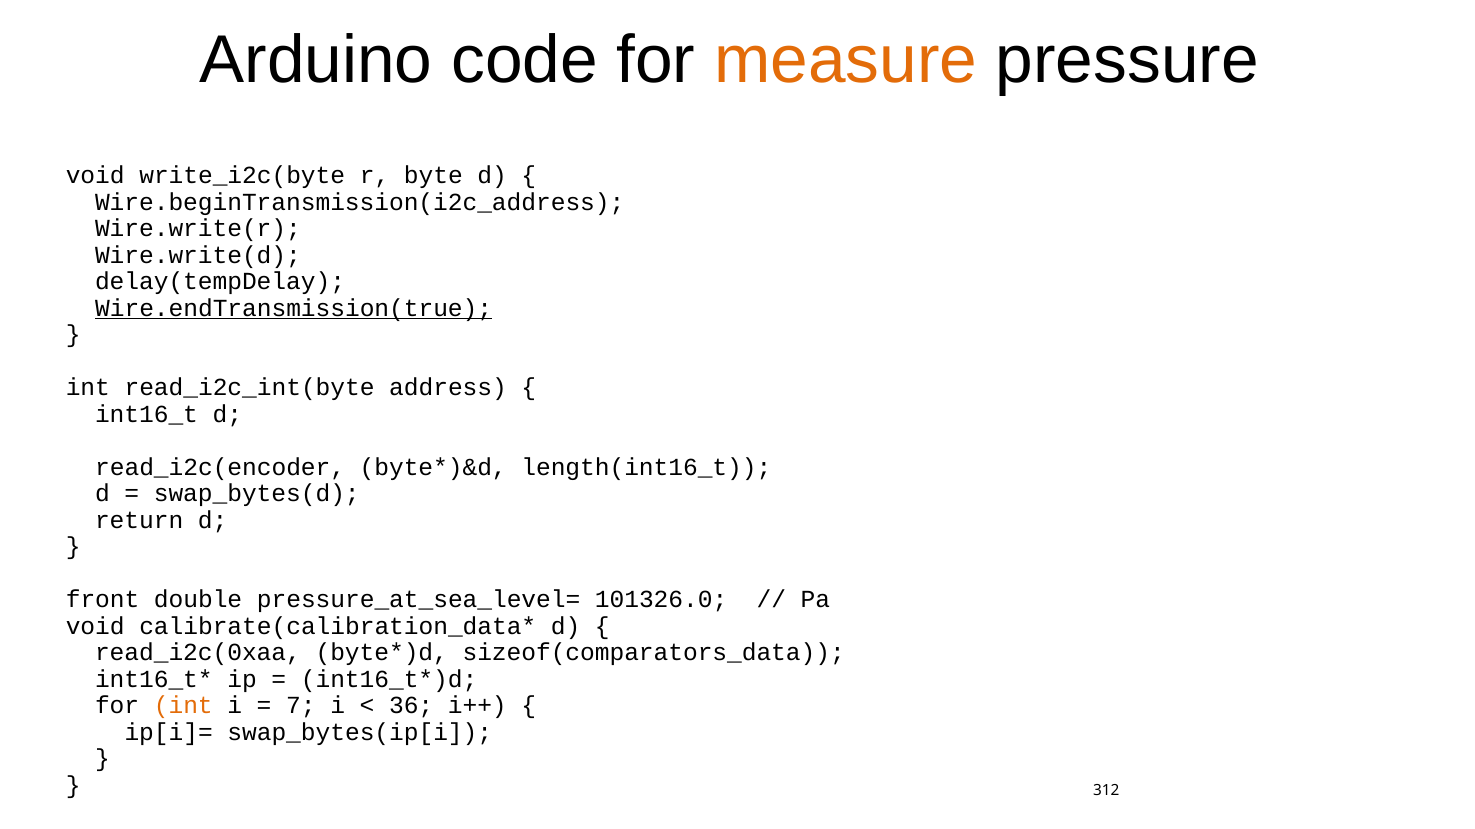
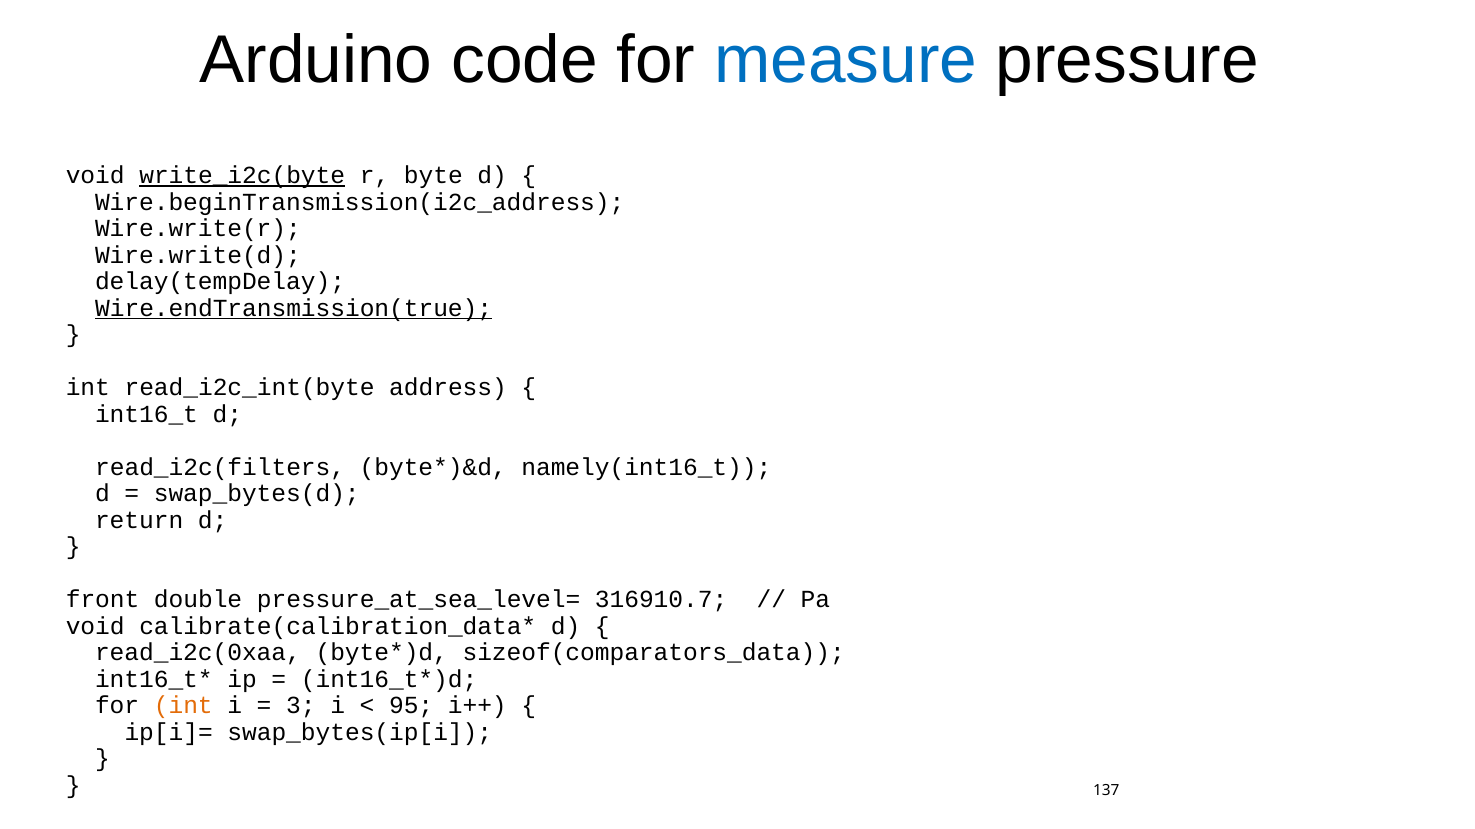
measure colour: orange -> blue
write_i2c(byte underline: none -> present
read_i2c(encoder: read_i2c(encoder -> read_i2c(filters
length(int16_t: length(int16_t -> namely(int16_t
101326.0: 101326.0 -> 316910.7
7: 7 -> 3
36: 36 -> 95
312: 312 -> 137
